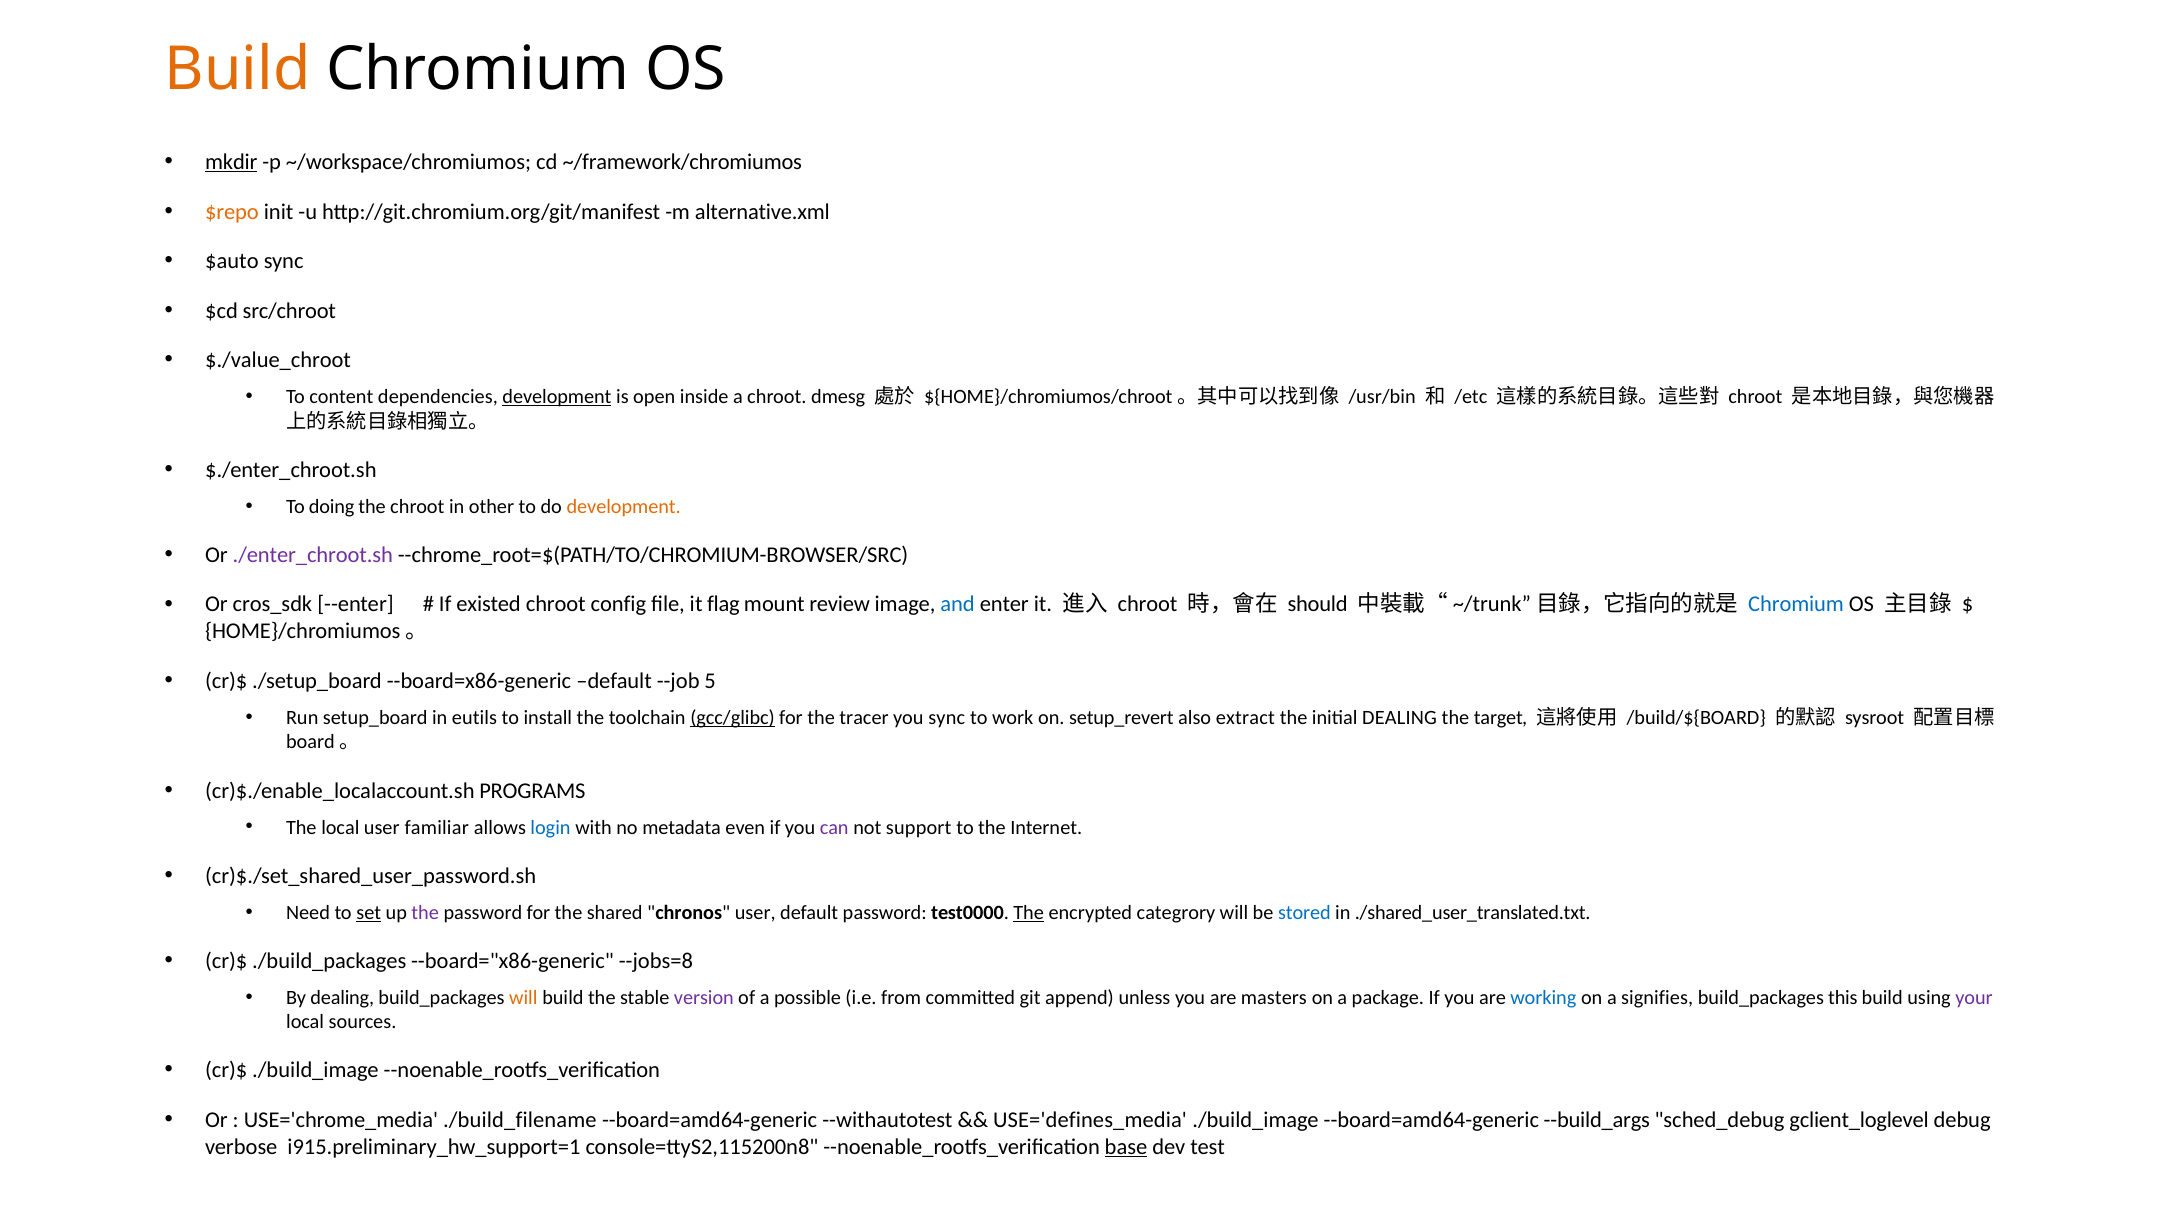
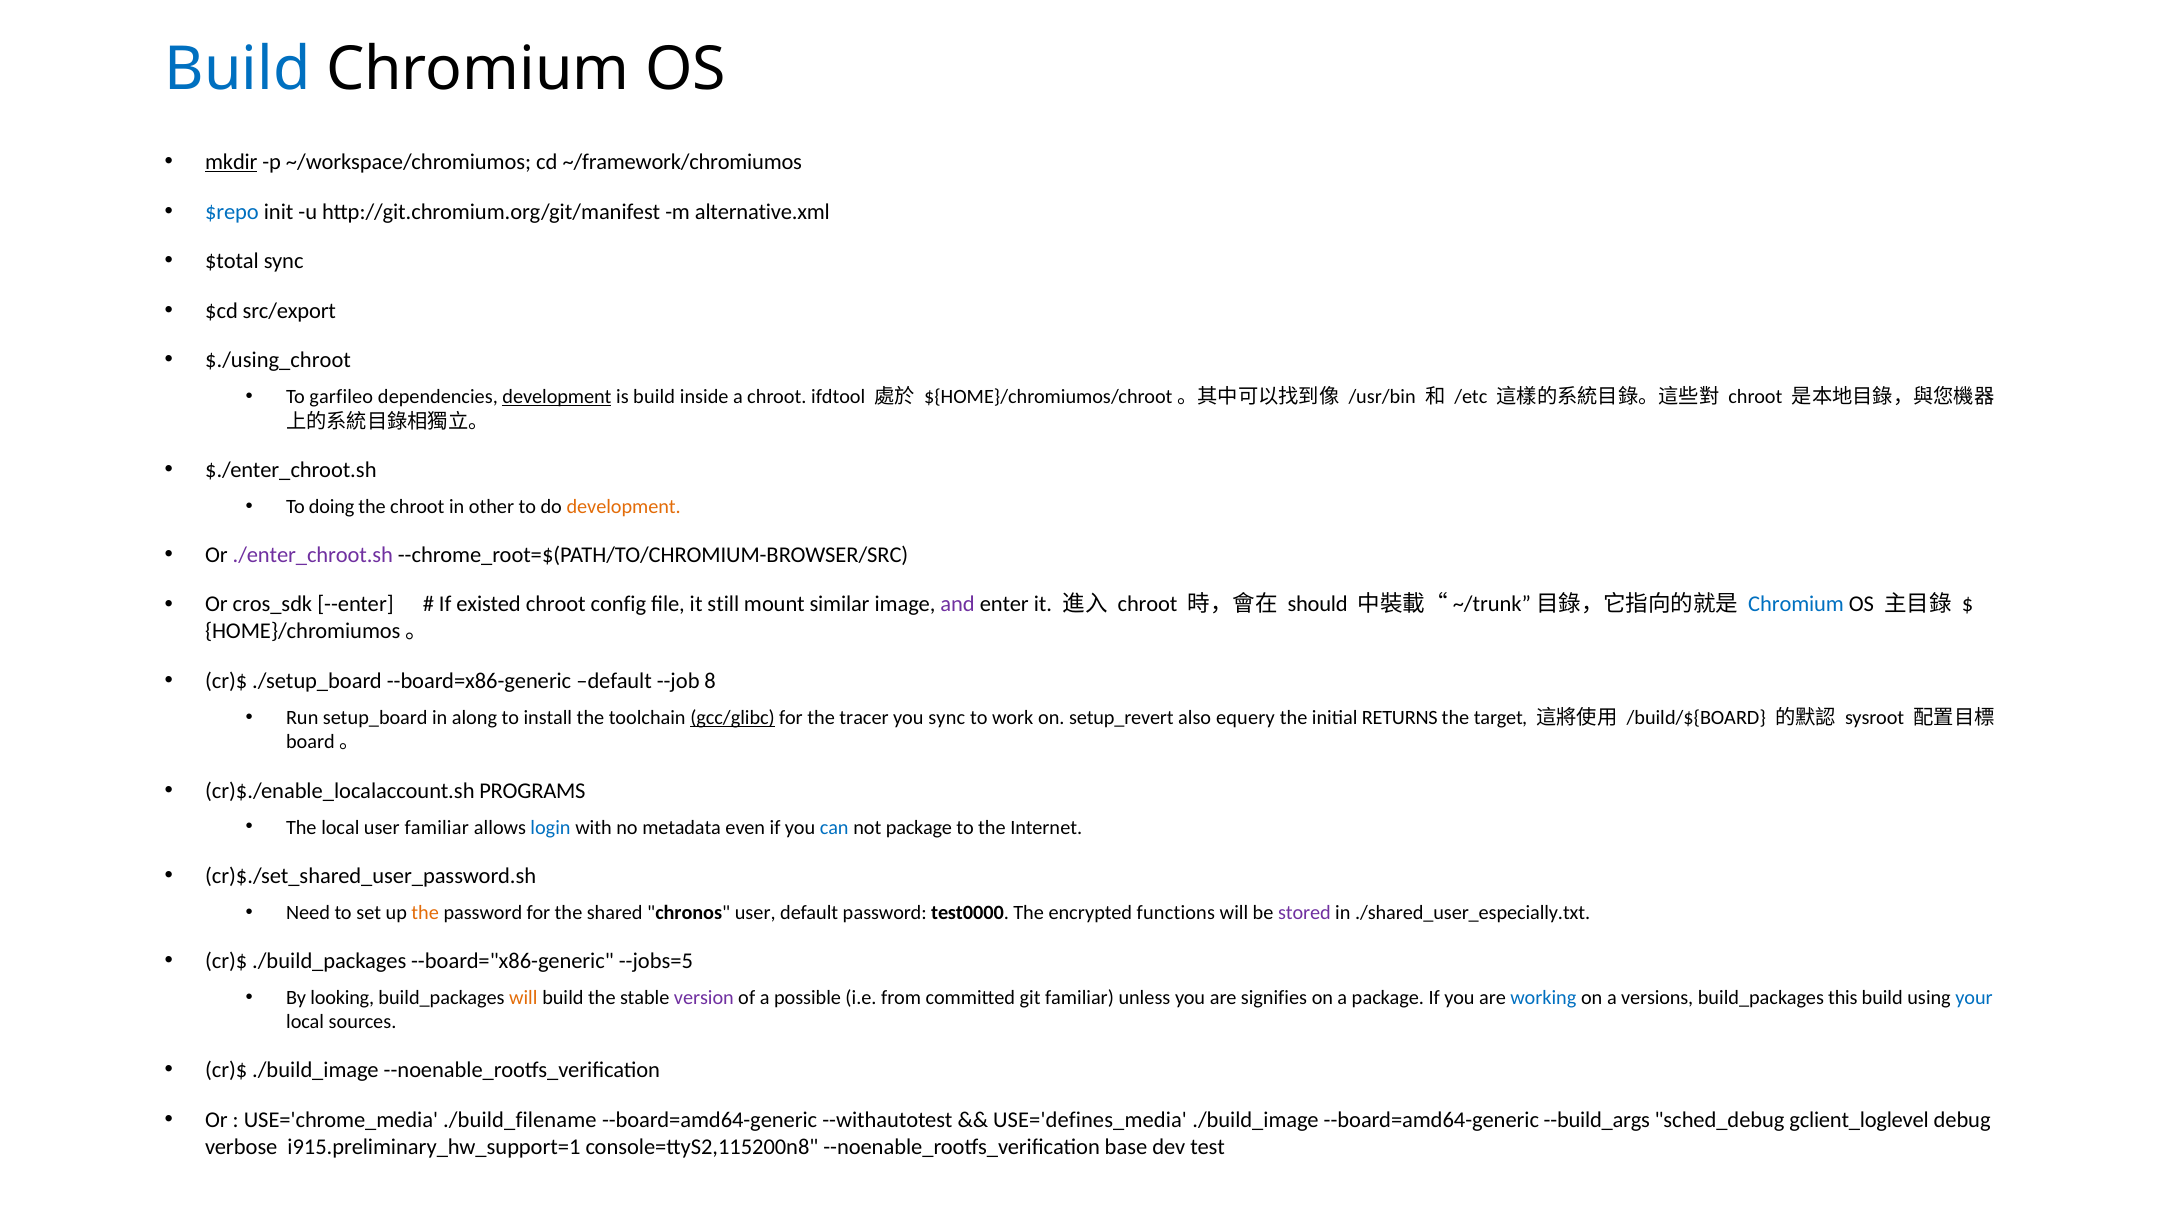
Build at (238, 70) colour: orange -> blue
$repo colour: orange -> blue
$auto: $auto -> $total
src/chroot: src/chroot -> src/export
$./value_chroot: $./value_chroot -> $./using_chroot
content: content -> garfileo
is open: open -> build
dmesg: dmesg -> ifdtool
flag: flag -> still
review: review -> similar
and colour: blue -> purple
5: 5 -> 8
eutils: eutils -> along
extract: extract -> equery
initial DEALING: DEALING -> RETURNS
can colour: purple -> blue
not support: support -> package
set underline: present -> none
the at (425, 912) colour: purple -> orange
The at (1029, 912) underline: present -> none
categrory: categrory -> functions
stored colour: blue -> purple
./shared_user_translated.txt: ./shared_user_translated.txt -> ./shared_user_especially.txt
--jobs=8: --jobs=8 -> --jobs=5
By dealing: dealing -> looking
git append: append -> familiar
masters: masters -> signifies
signifies: signifies -> versions
your colour: purple -> blue
base underline: present -> none
